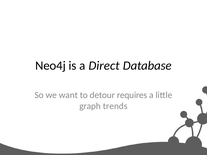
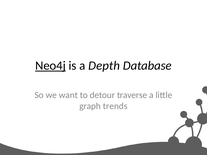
Neo4j underline: none -> present
Direct: Direct -> Depth
requires: requires -> traverse
